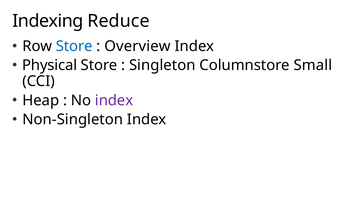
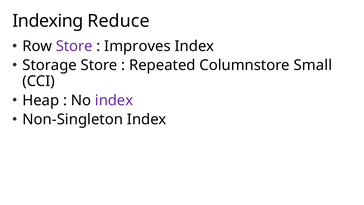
Store at (74, 46) colour: blue -> purple
Overview: Overview -> Improves
Physical: Physical -> Storage
Singleton: Singleton -> Repeated
